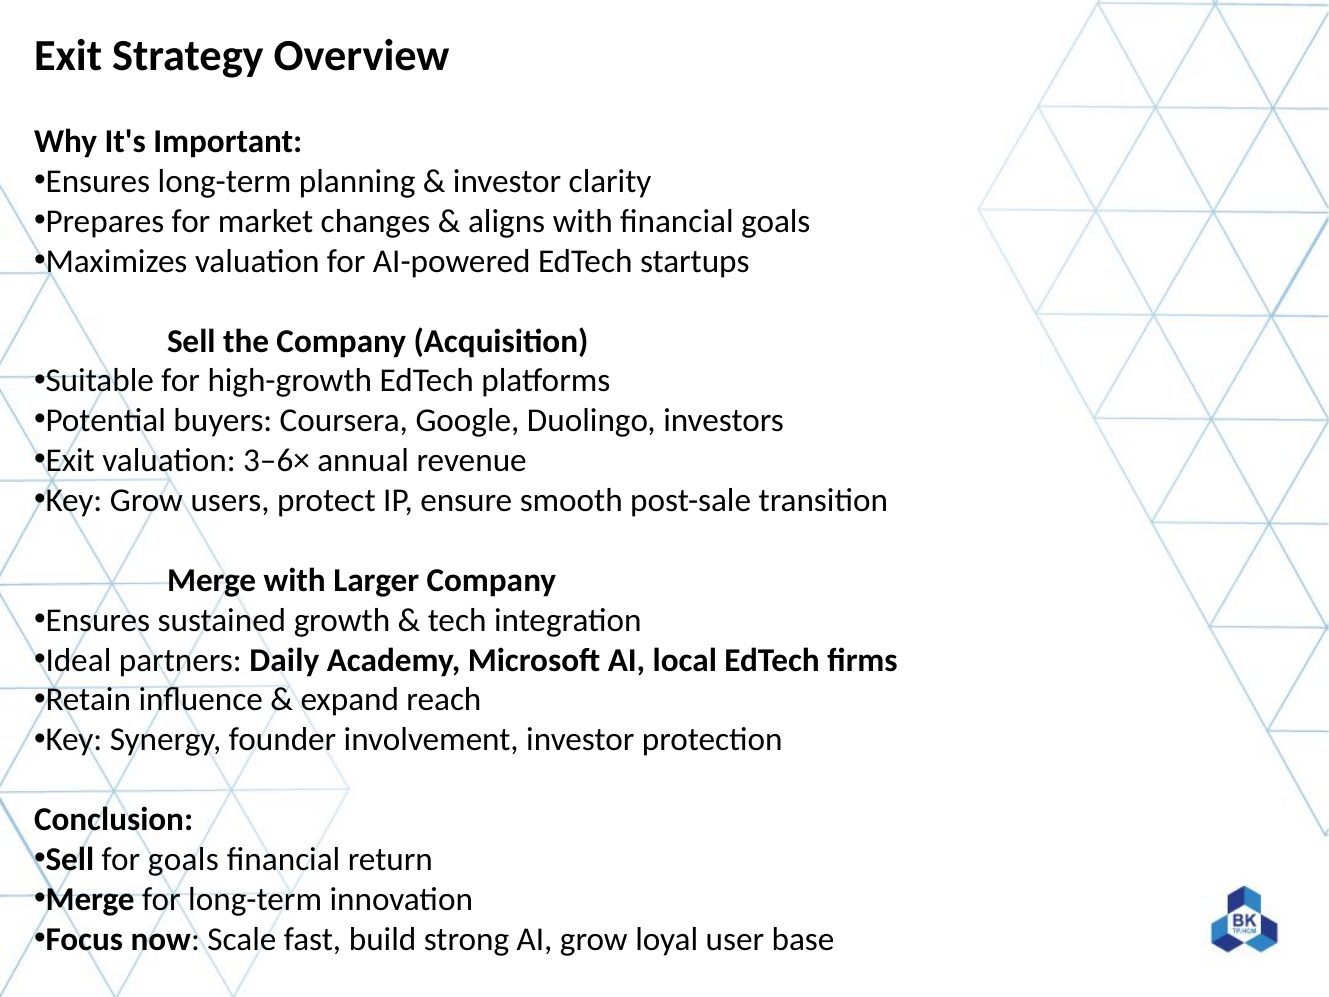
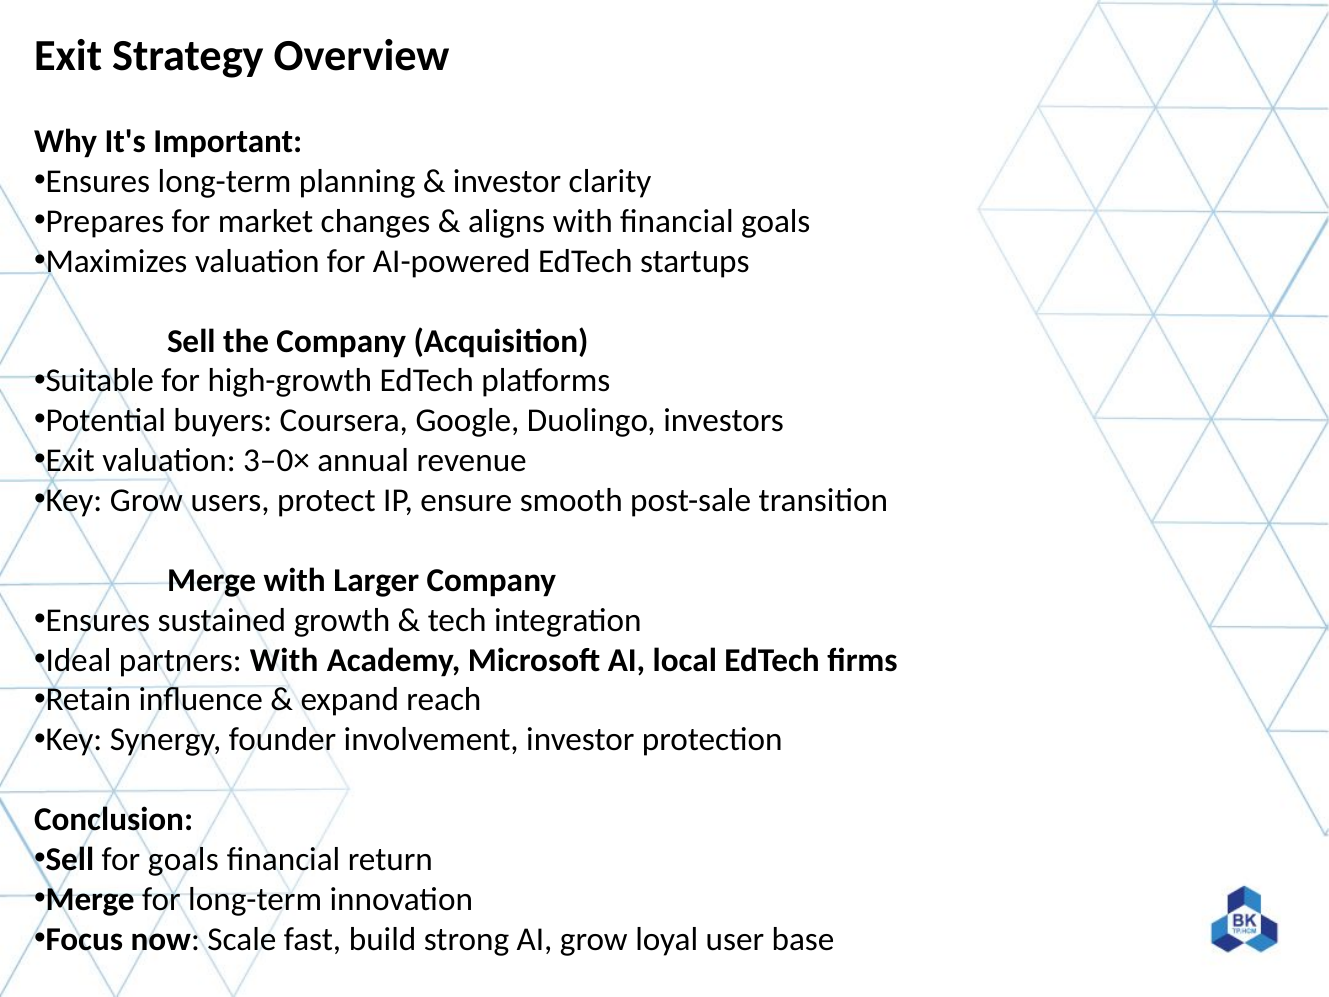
3–6×: 3–6× -> 3–0×
partners Daily: Daily -> With
